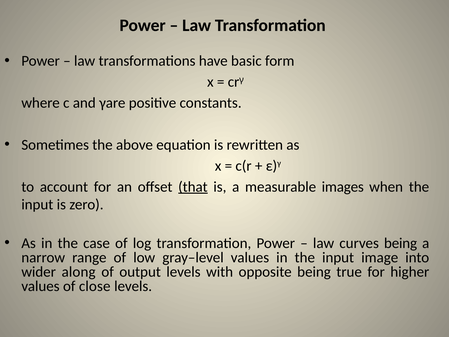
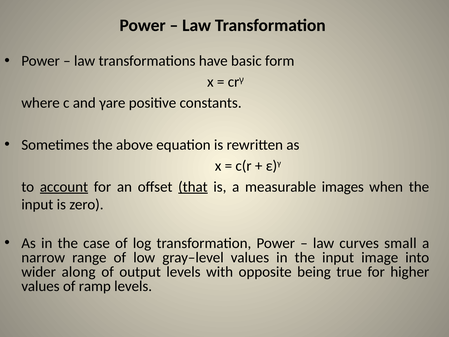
account underline: none -> present
curves being: being -> small
close: close -> ramp
